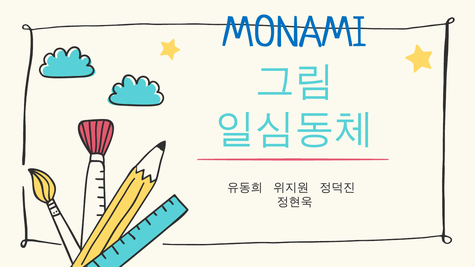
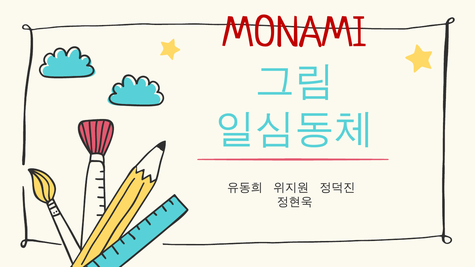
MONAMI colour: blue -> red
